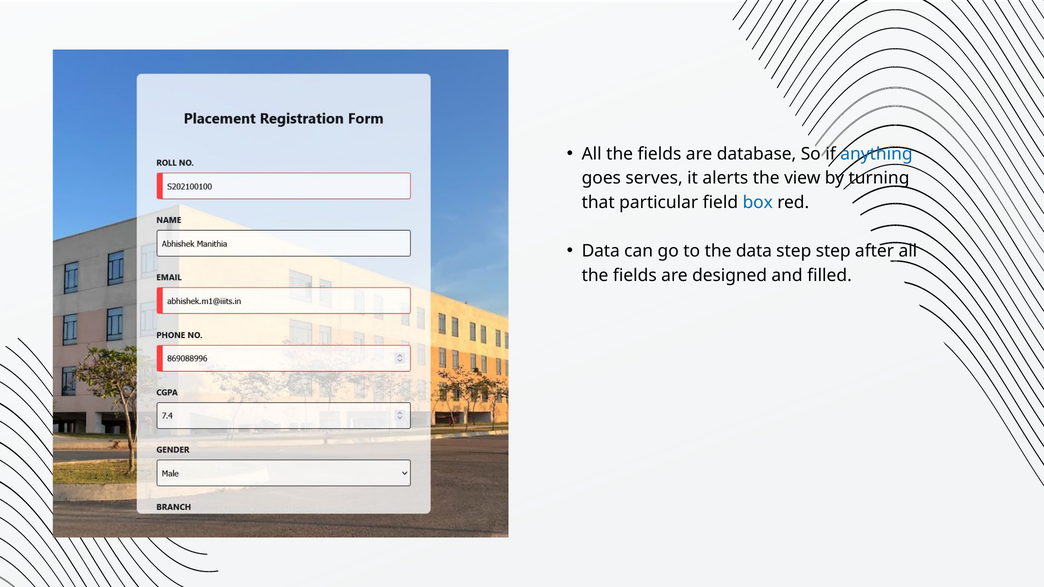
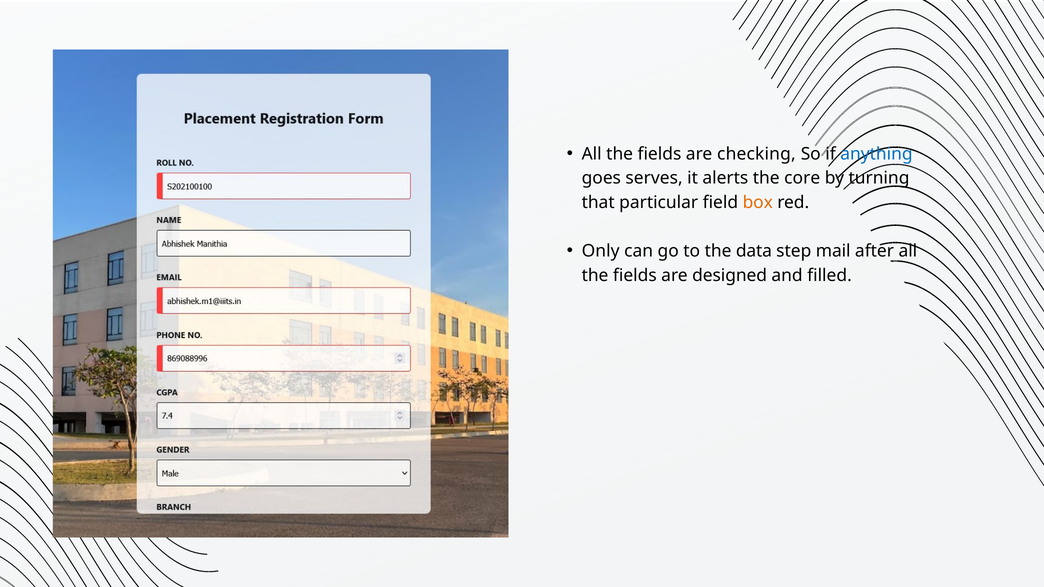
database: database -> checking
view: view -> core
box colour: blue -> orange
Data at (601, 251): Data -> Only
step step: step -> mail
